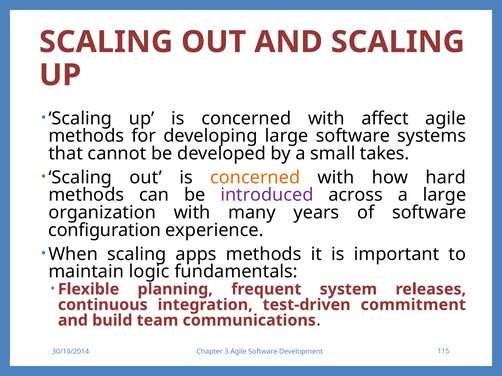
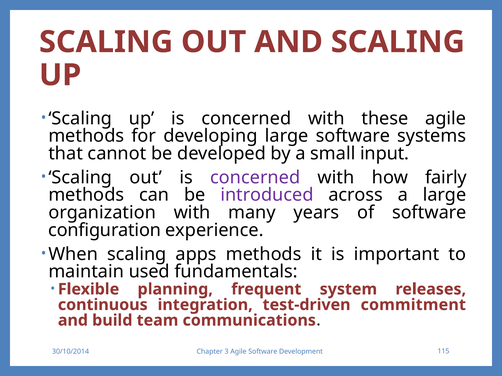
affect: affect -> these
takes: takes -> input
concerned at (255, 178) colour: orange -> purple
hard: hard -> fairly
logic: logic -> used
